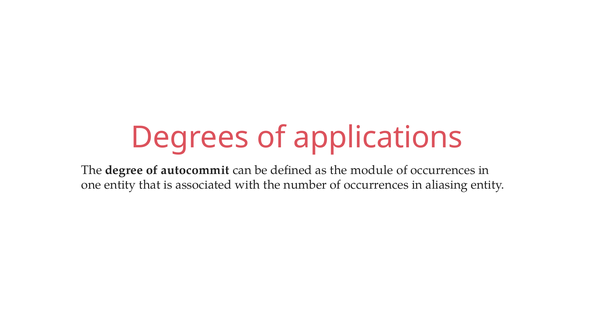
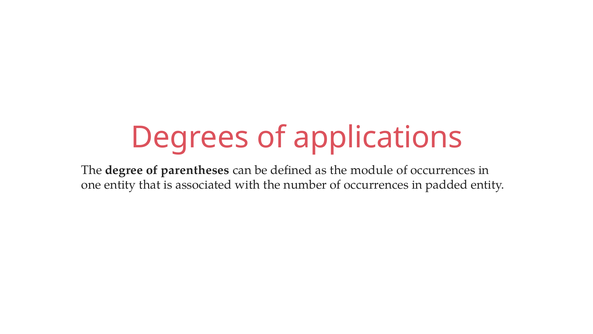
autocommit: autocommit -> parentheses
aliasing: aliasing -> padded
